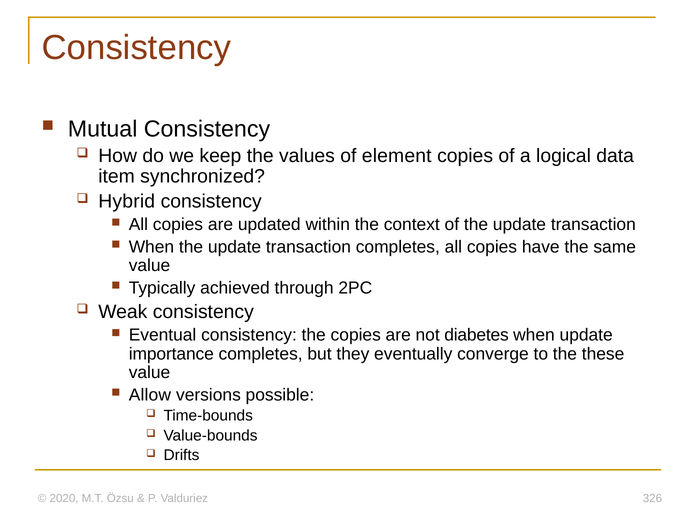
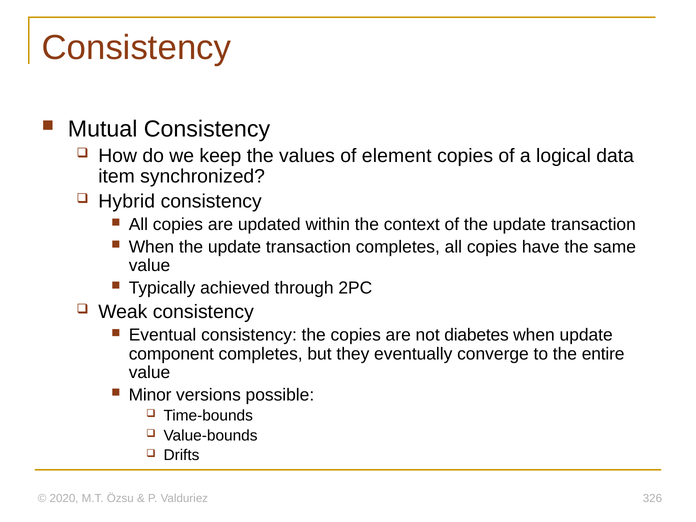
importance: importance -> component
these: these -> entire
Allow: Allow -> Minor
